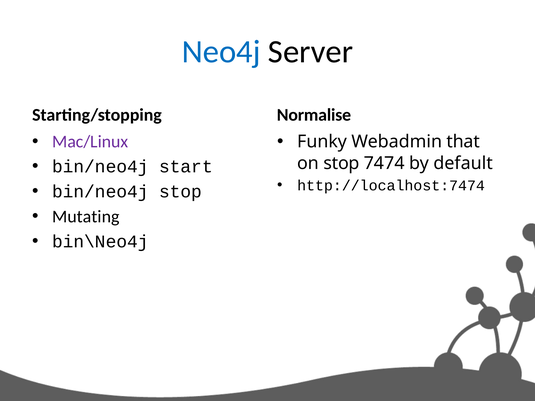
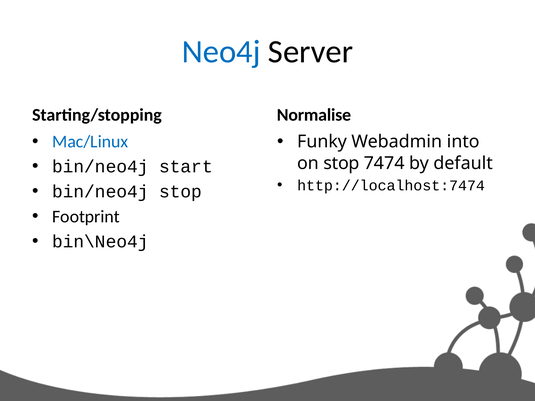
Mac/Linux colour: purple -> blue
that: that -> into
Mutating: Mutating -> Footprint
